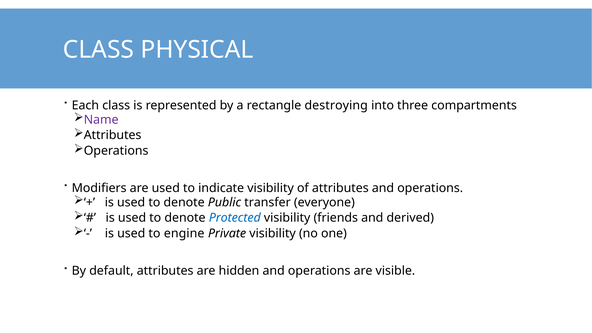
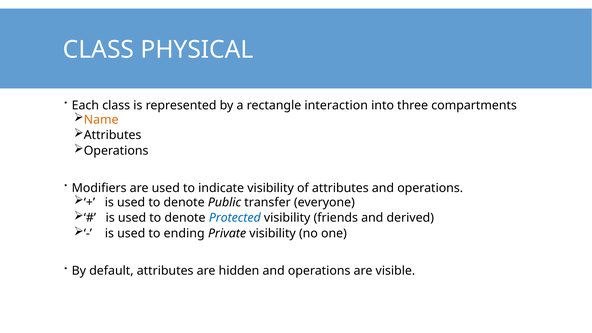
destroying: destroying -> interaction
Name colour: purple -> orange
engine: engine -> ending
